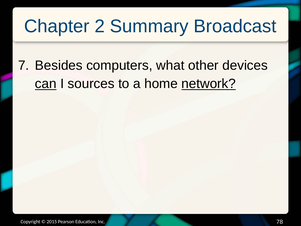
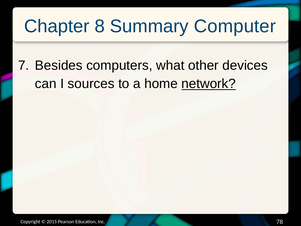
2: 2 -> 8
Broadcast: Broadcast -> Computer
can underline: present -> none
